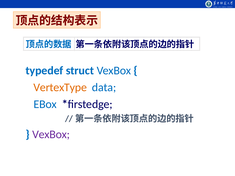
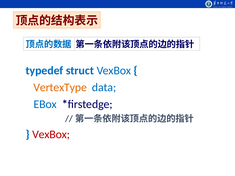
VexBox at (51, 134) colour: purple -> red
